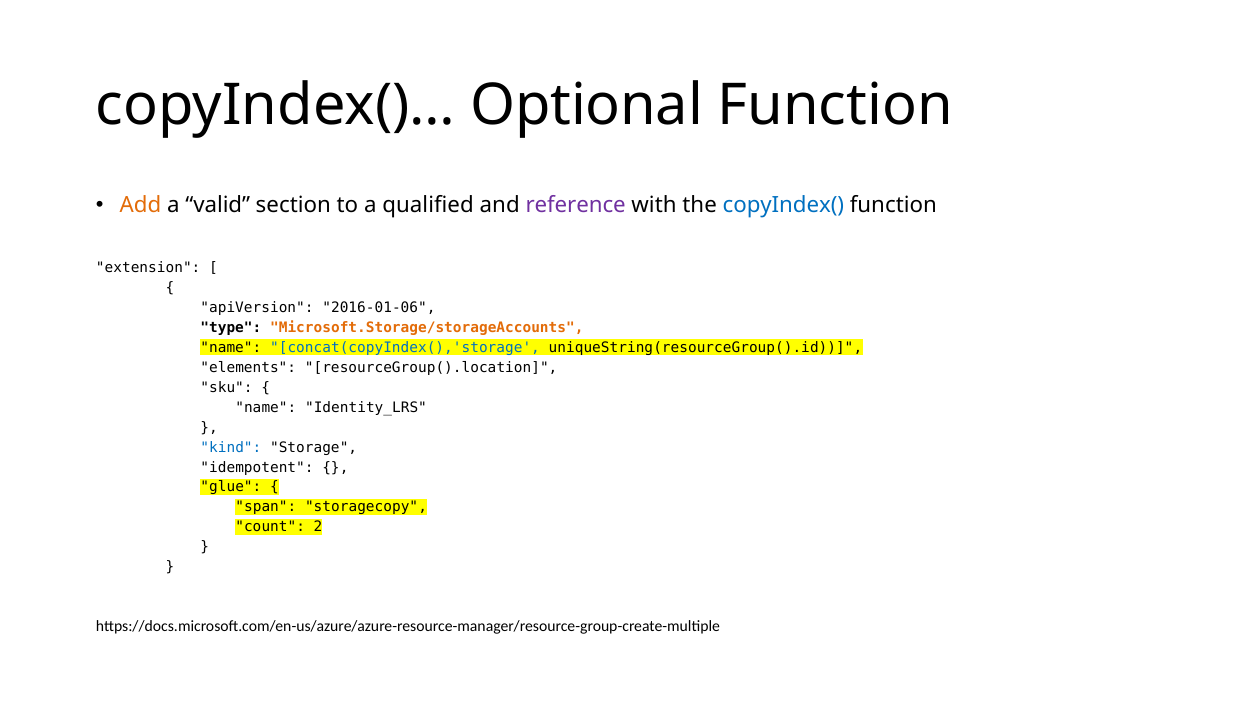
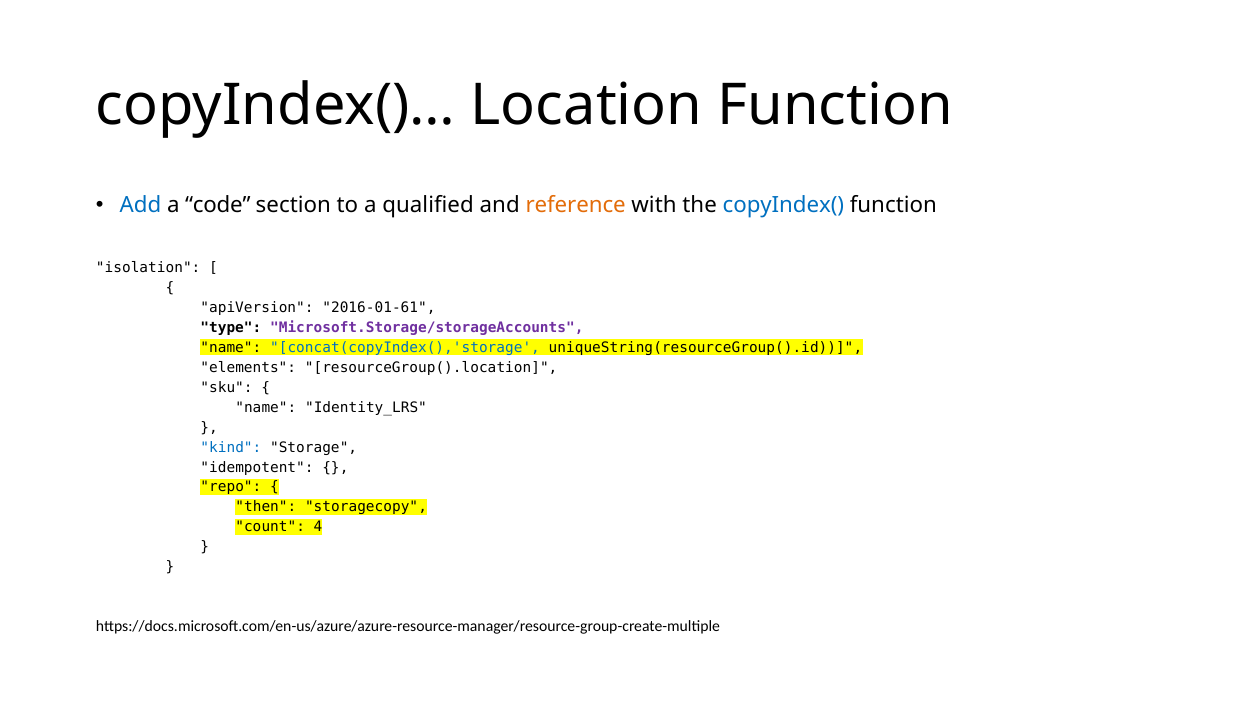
Optional: Optional -> Location
Add colour: orange -> blue
valid: valid -> code
reference colour: purple -> orange
extension: extension -> isolation
2016-01-06: 2016-01-06 -> 2016-01-61
Microsoft.Storage/storageAccounts colour: orange -> purple
glue: glue -> repo
span: span -> then
2: 2 -> 4
